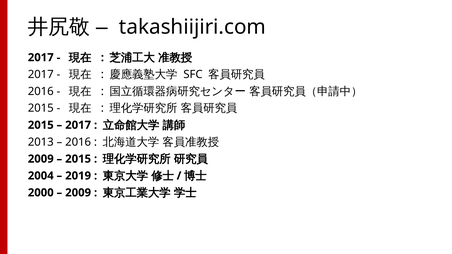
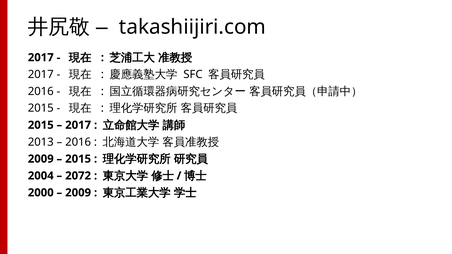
2019: 2019 -> 2072
